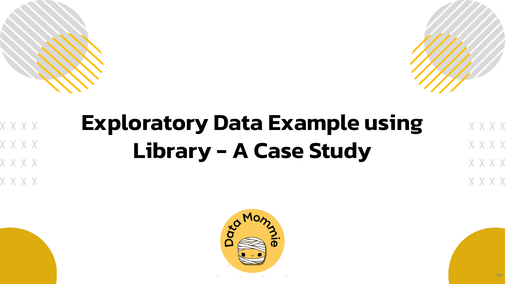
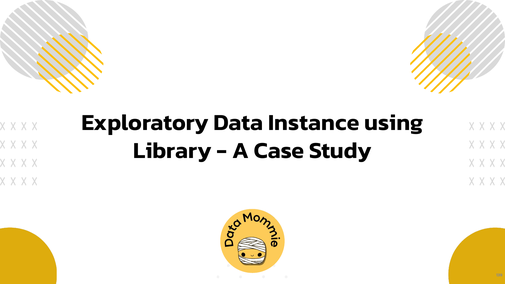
Example: Example -> Instance
